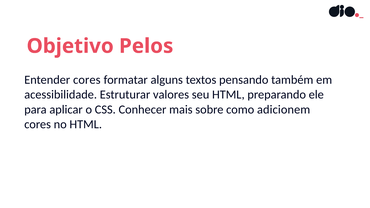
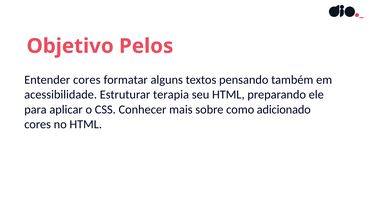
valores: valores -> terapia
adicionem: adicionem -> adicionado
